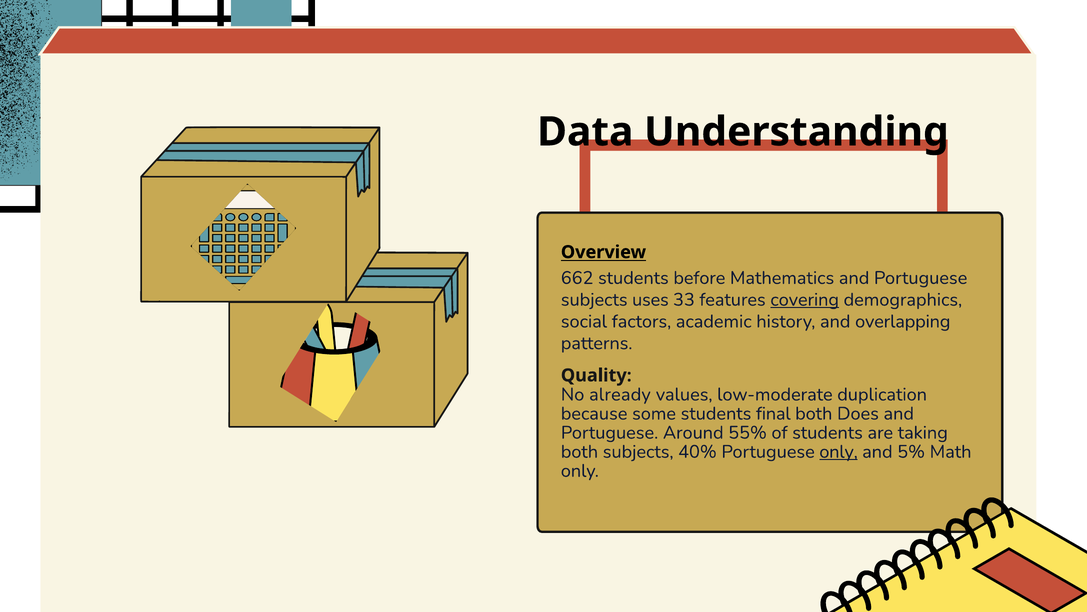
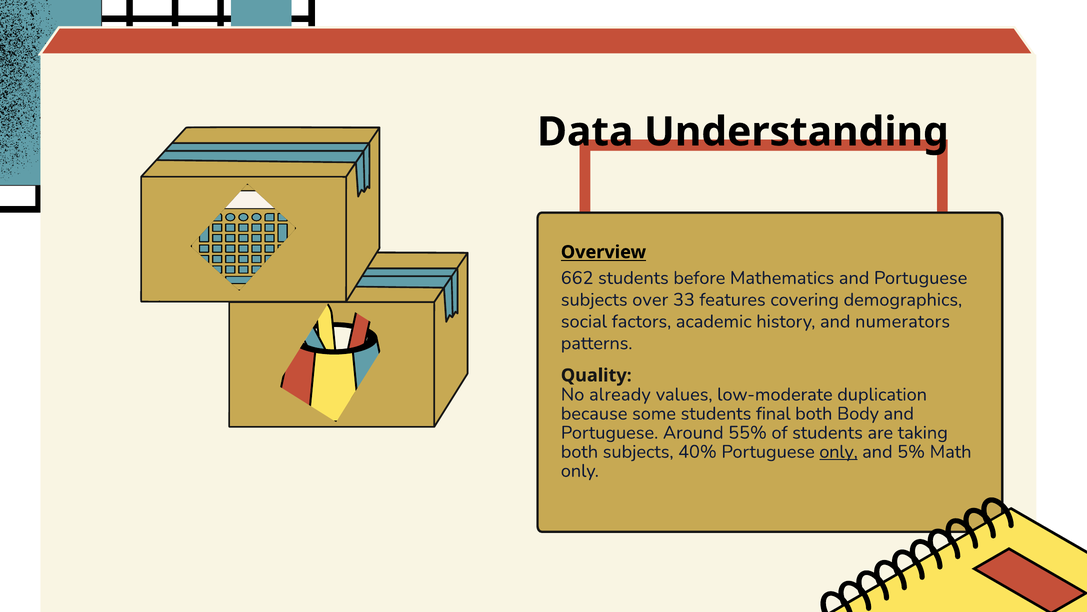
uses: uses -> over
covering underline: present -> none
overlapping: overlapping -> numerators
Does: Does -> Body
